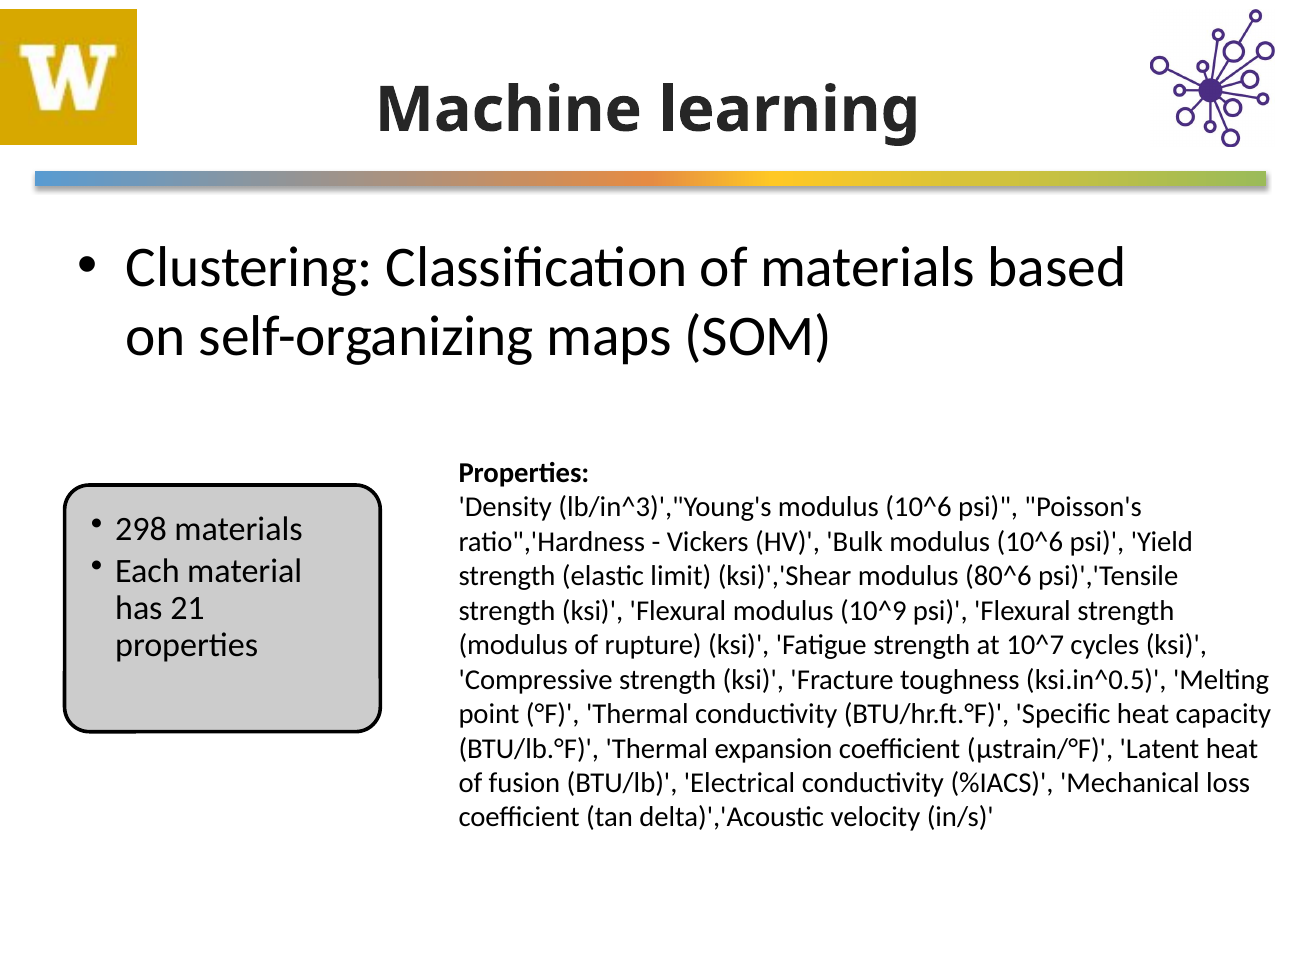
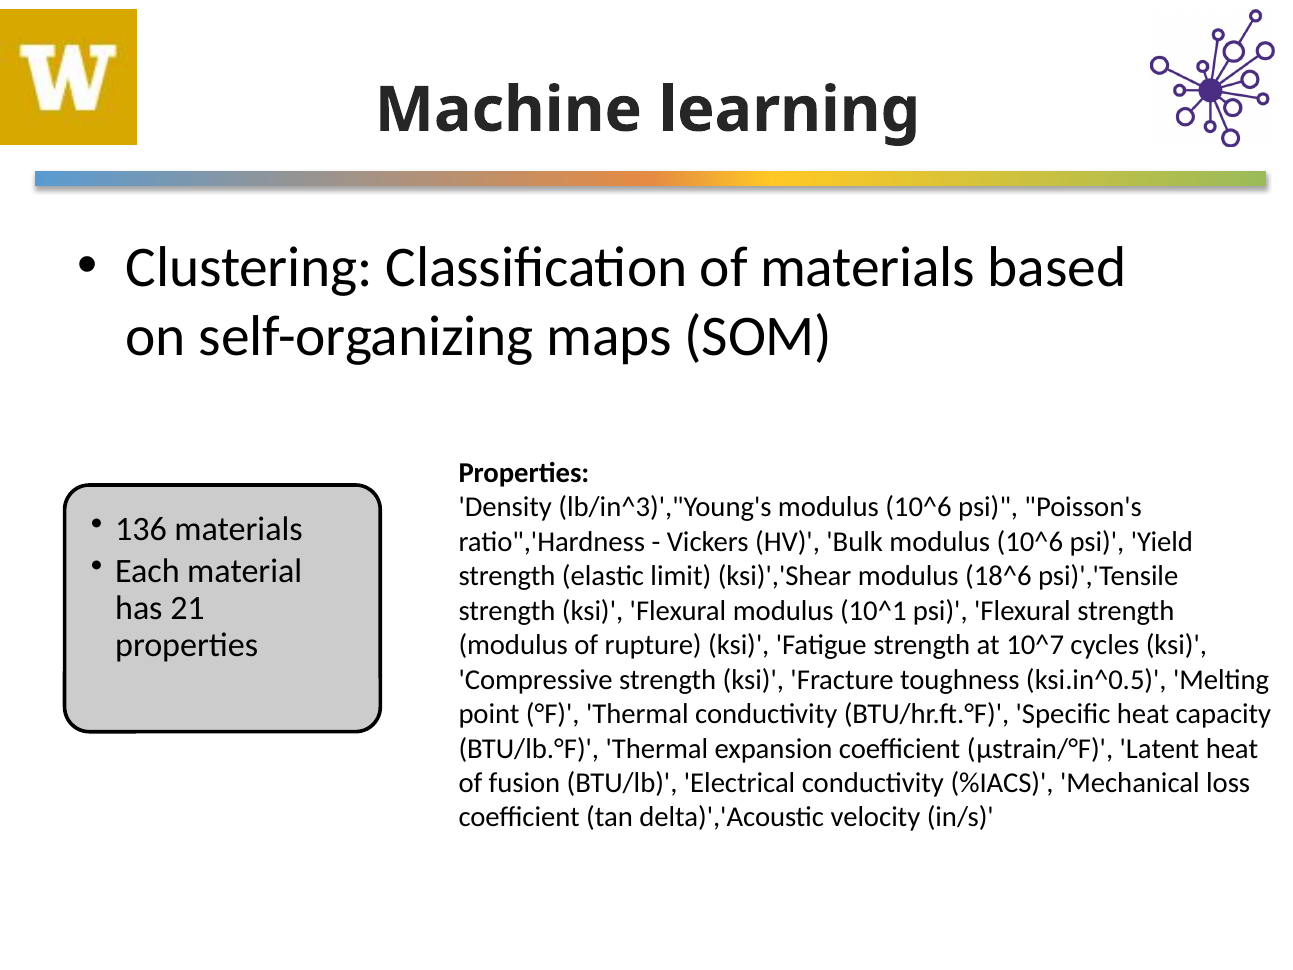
298: 298 -> 136
80^6: 80^6 -> 18^6
10^9: 10^9 -> 10^1
